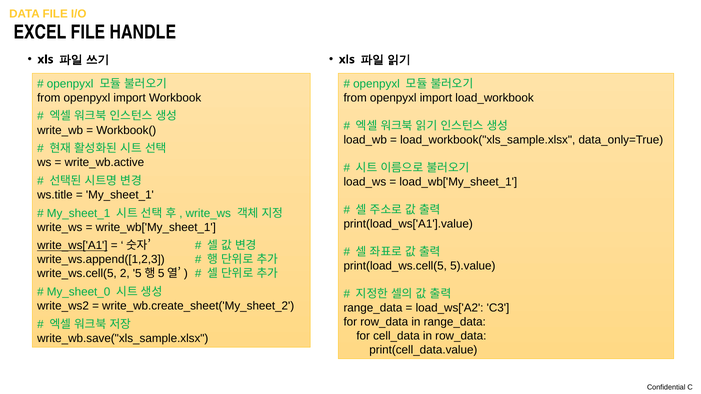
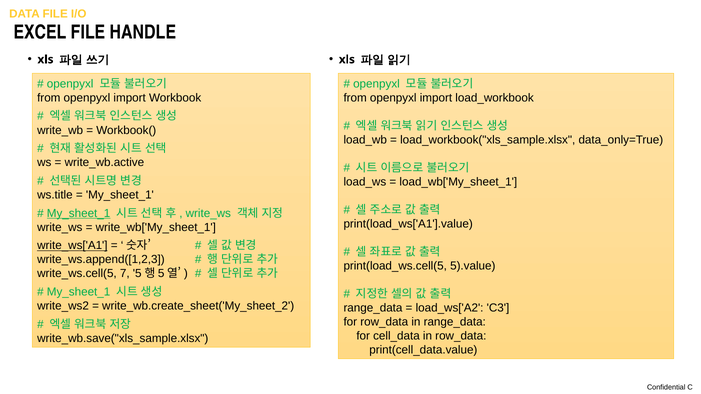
My_sheet_1 at (79, 213) underline: none -> present
2: 2 -> 7
My_sheet_0 at (79, 292): My_sheet_0 -> My_sheet_1
